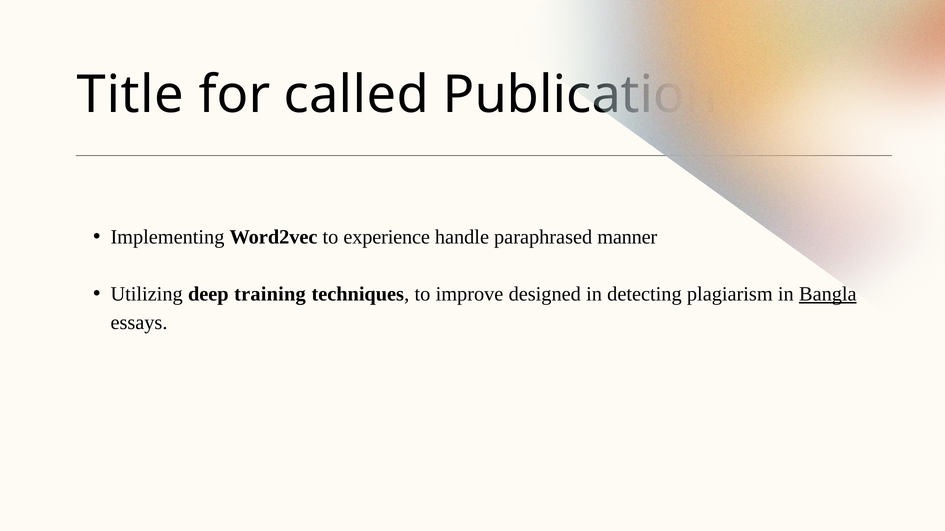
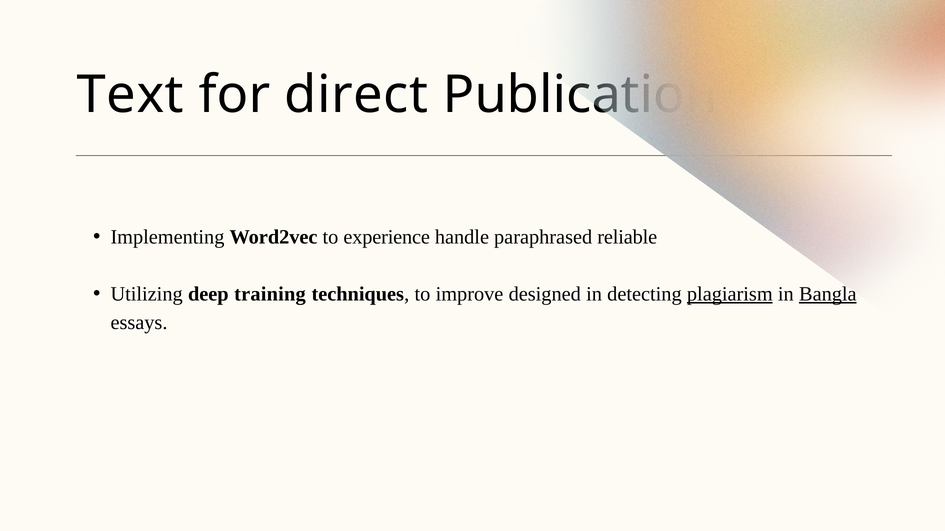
Title: Title -> Text
called: called -> direct
manner: manner -> reliable
plagiarism underline: none -> present
